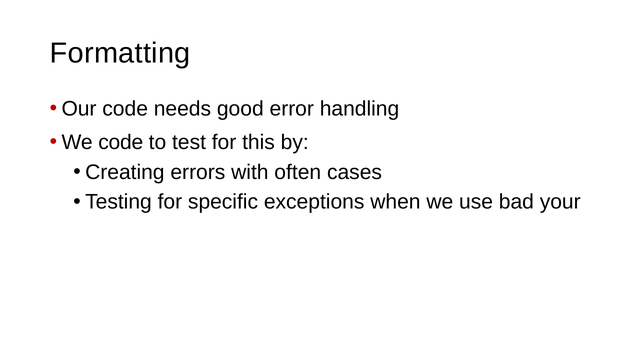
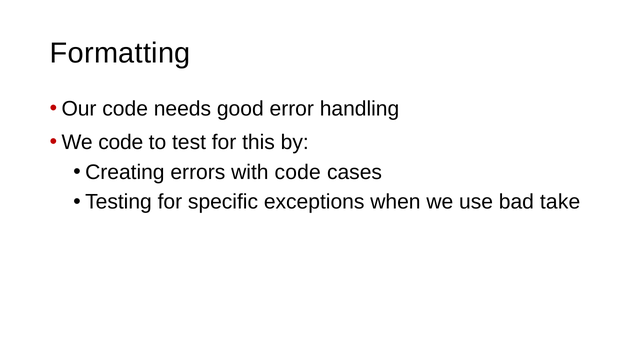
with often: often -> code
your: your -> take
